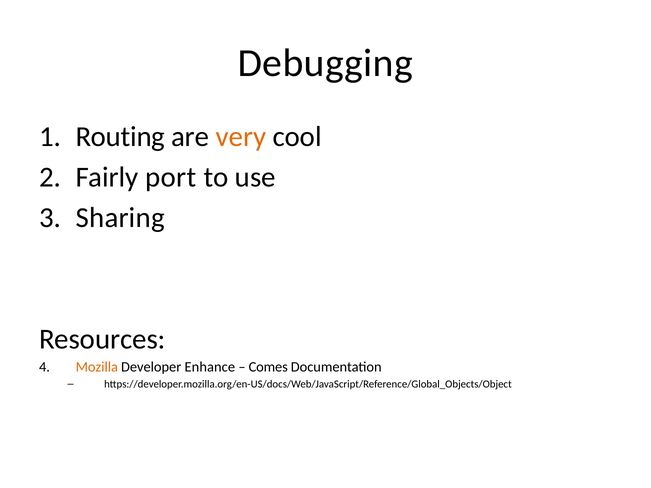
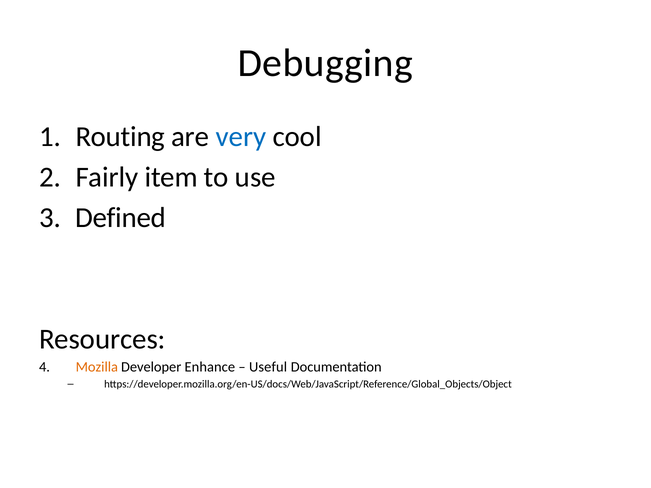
very colour: orange -> blue
port: port -> item
Sharing: Sharing -> Defined
Comes: Comes -> Useful
